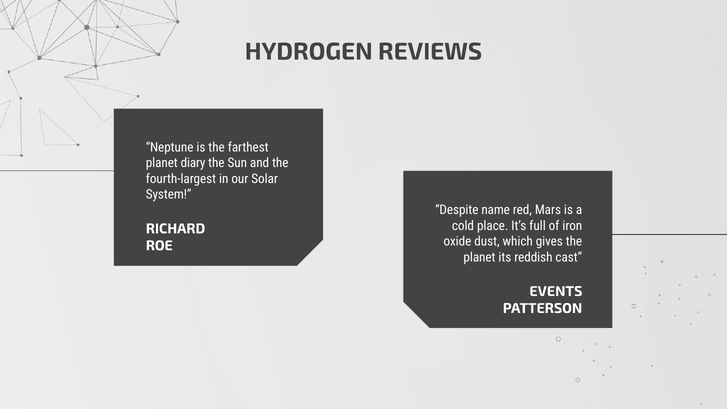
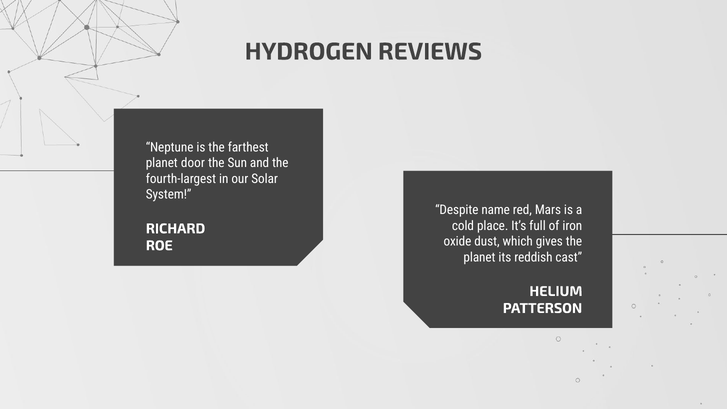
diary: diary -> door
EVENTS: EVENTS -> HELIUM
